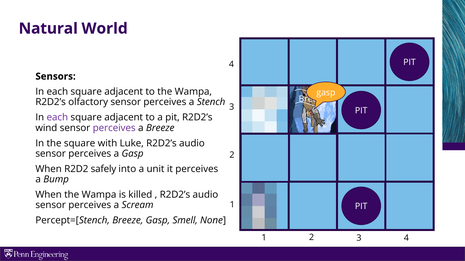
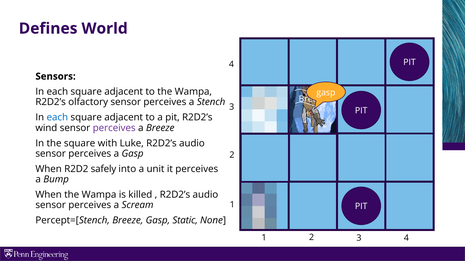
Natural: Natural -> Defines
each at (57, 118) colour: purple -> blue
Smell: Smell -> Static
